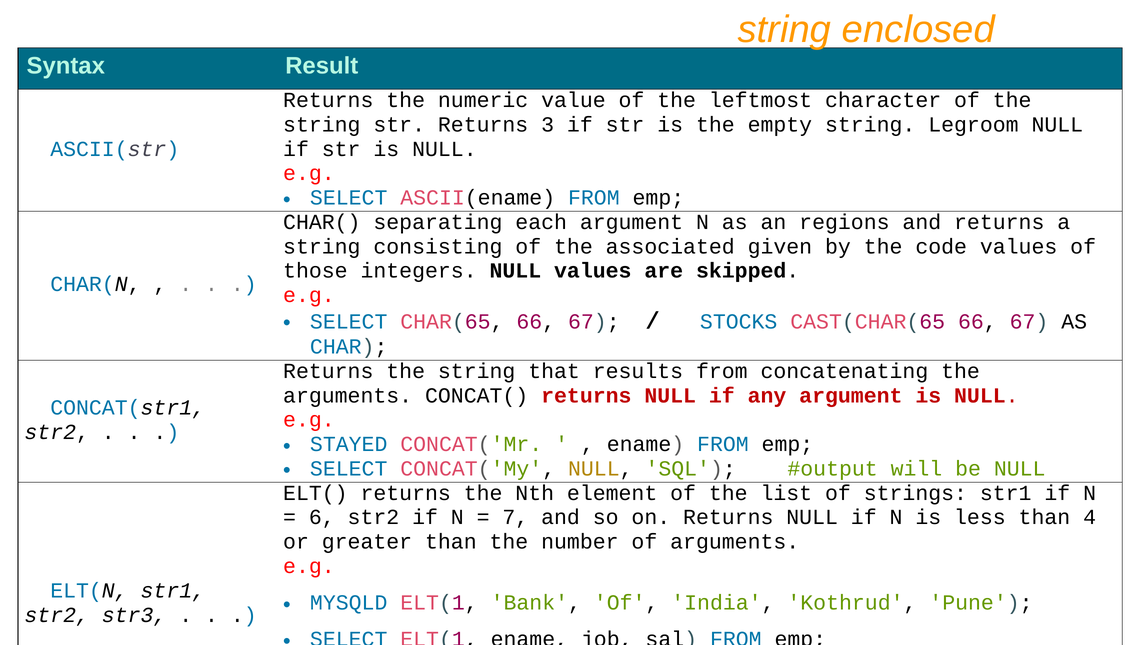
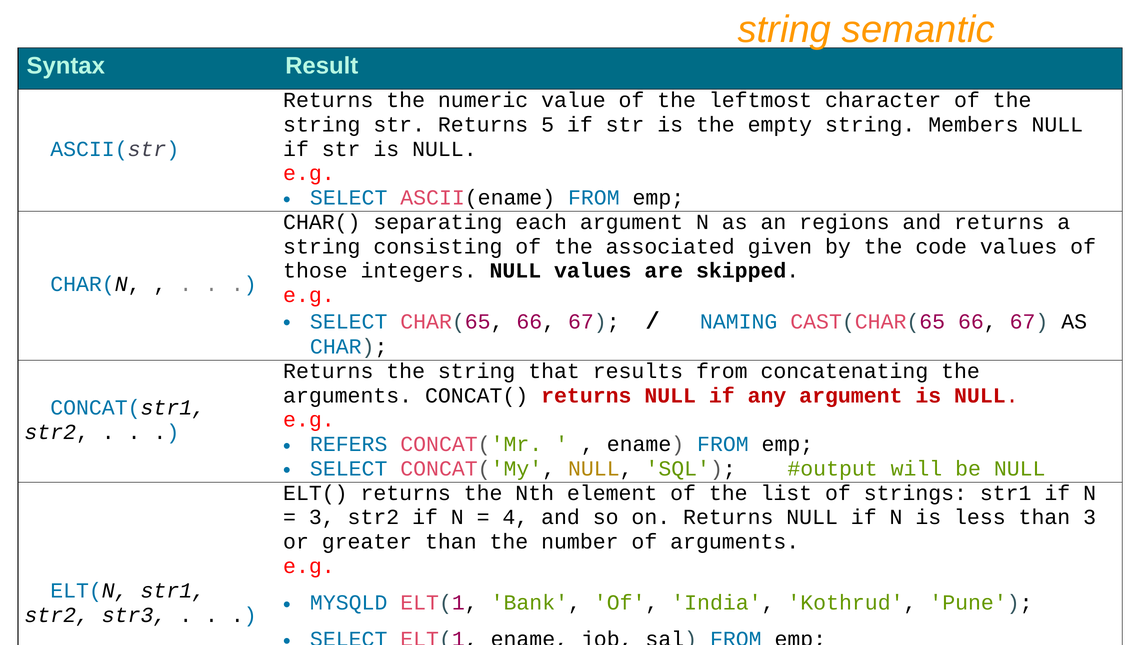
enclosed: enclosed -> semantic
3: 3 -> 5
Legroom: Legroom -> Members
STOCKS: STOCKS -> NAMING
STAYED: STAYED -> REFERS
6 at (322, 518): 6 -> 3
7: 7 -> 4
than 4: 4 -> 3
